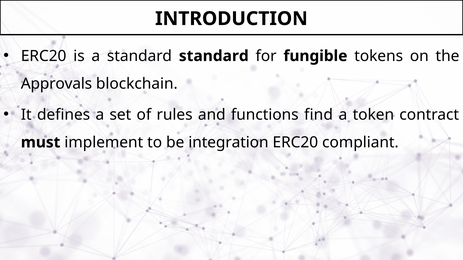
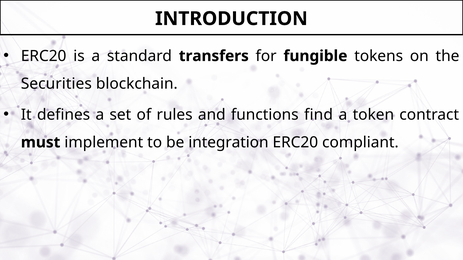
standard standard: standard -> transfers
Approvals: Approvals -> Securities
